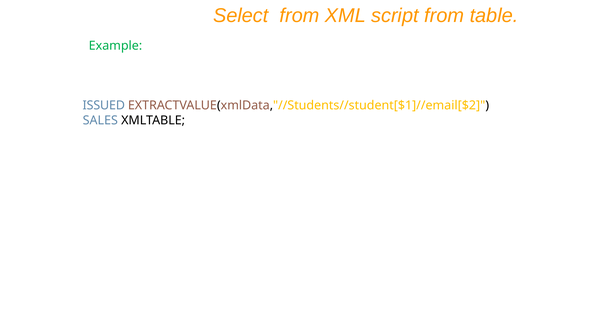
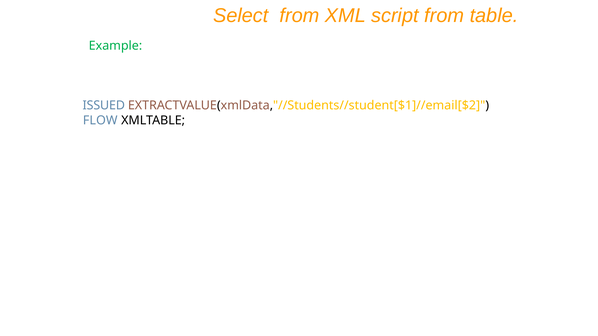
SALES: SALES -> FLOW
